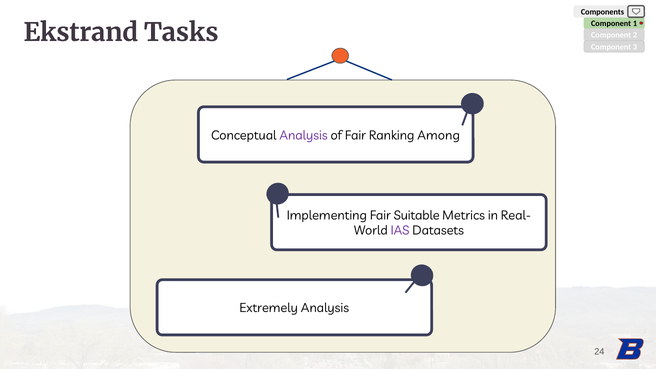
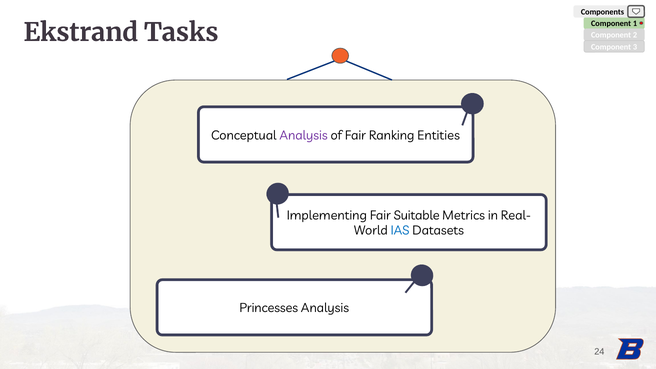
Among: Among -> Entities
IAS colour: purple -> blue
Extremely: Extremely -> Princesses
